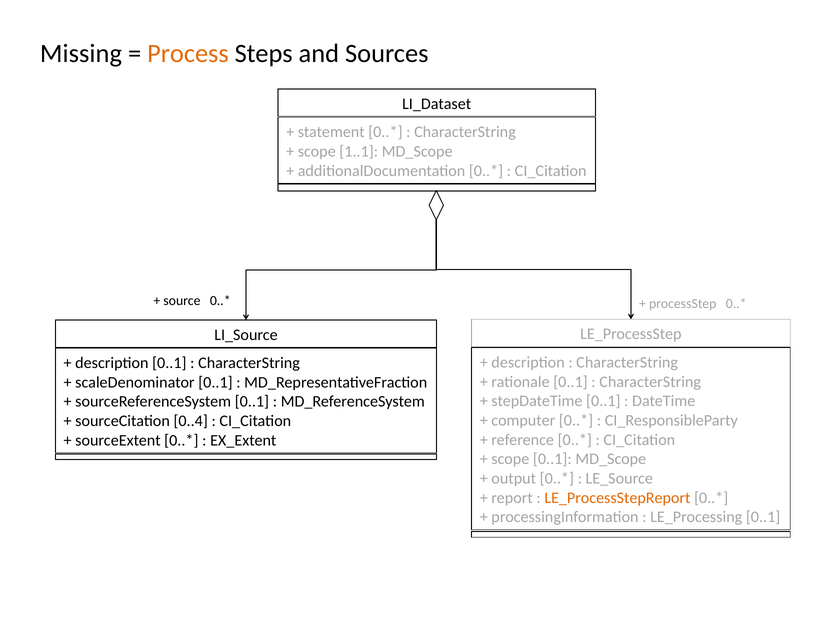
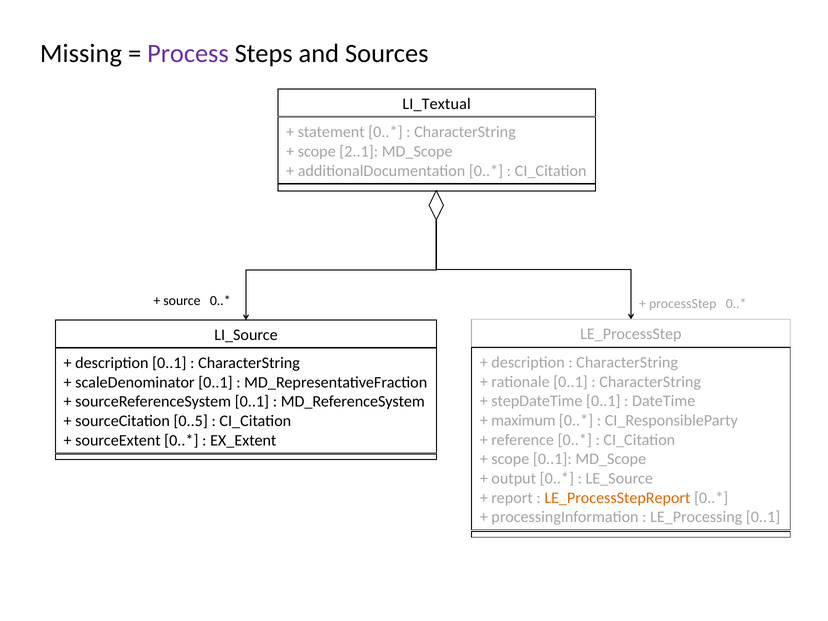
Process colour: orange -> purple
LI_Dataset: LI_Dataset -> LI_Textual
1..1: 1..1 -> 2..1
computer: computer -> maximum
0..4: 0..4 -> 0..5
